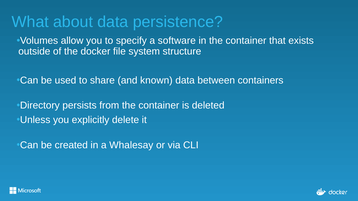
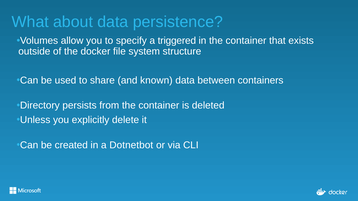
software: software -> triggered
Whalesay: Whalesay -> Dotnetbot
